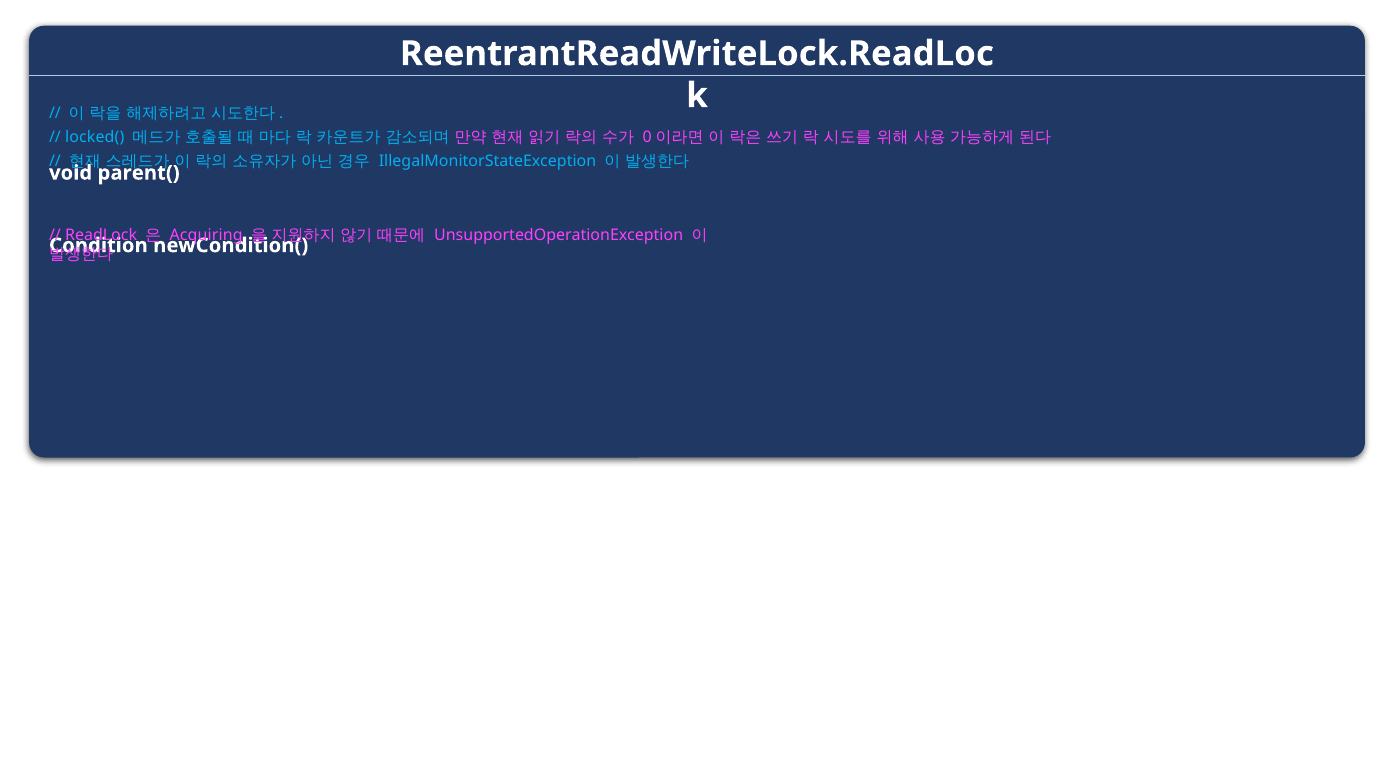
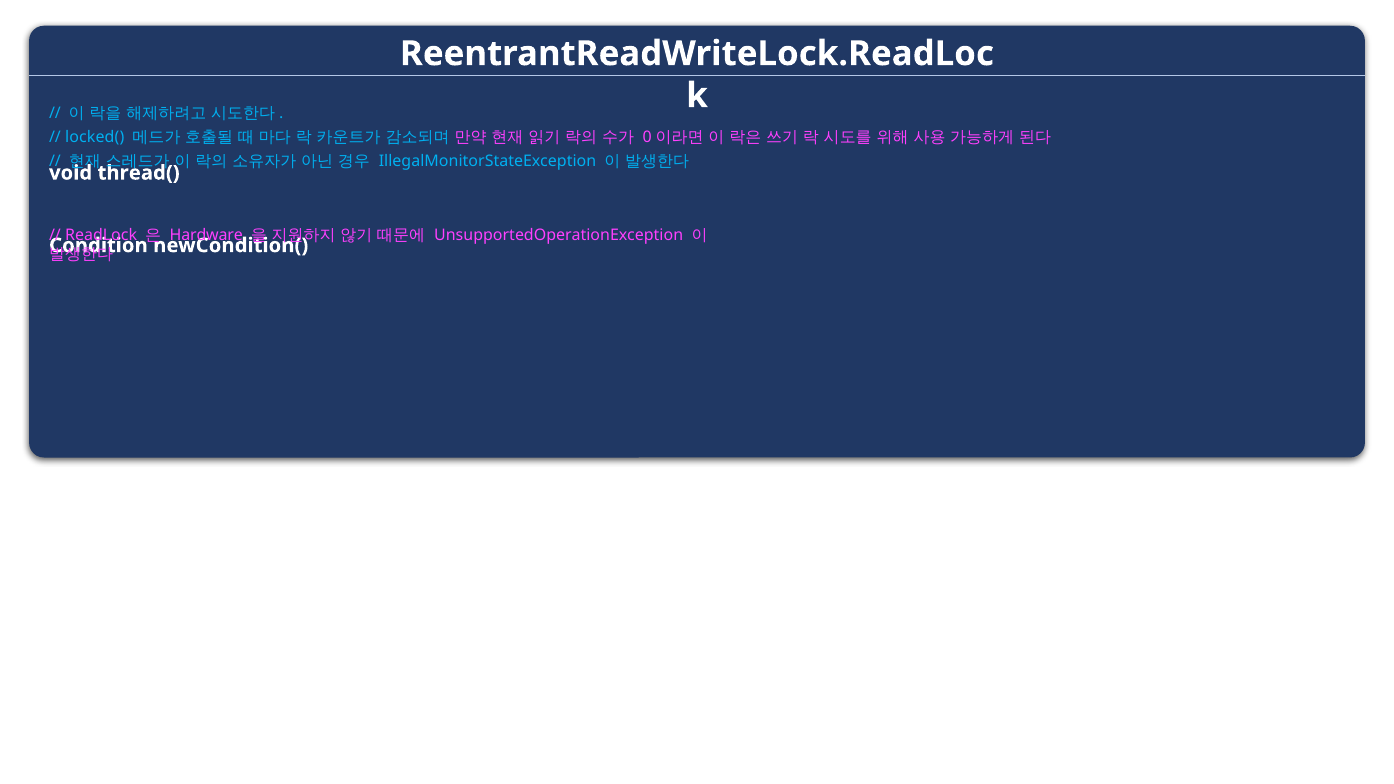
parent(: parent( -> thread(
Acquiring: Acquiring -> Hardware
